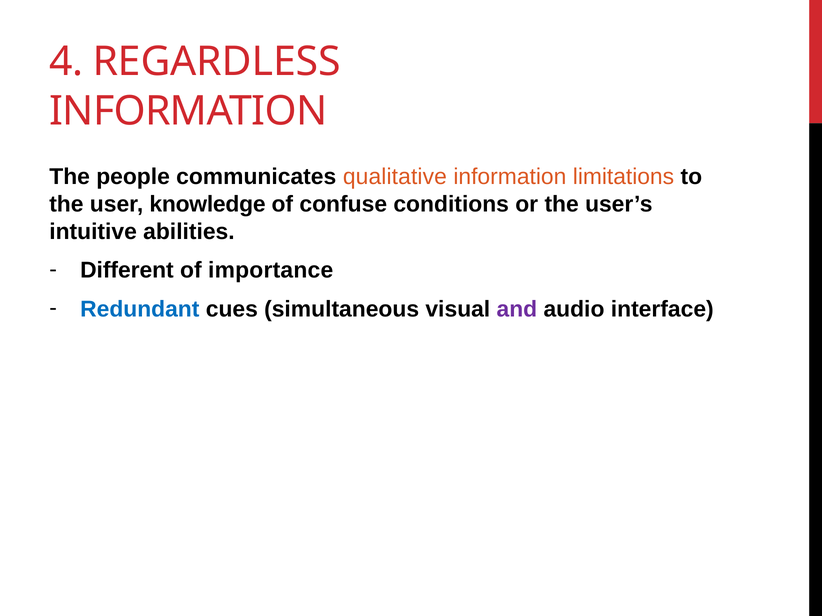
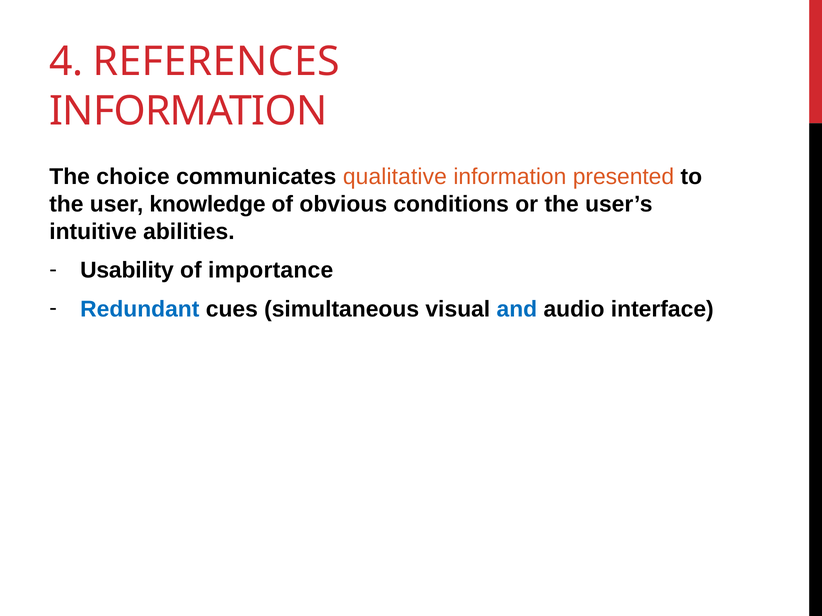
REGARDLESS: REGARDLESS -> REFERENCES
people: people -> choice
limitations: limitations -> presented
confuse: confuse -> obvious
Different: Different -> Usability
and colour: purple -> blue
